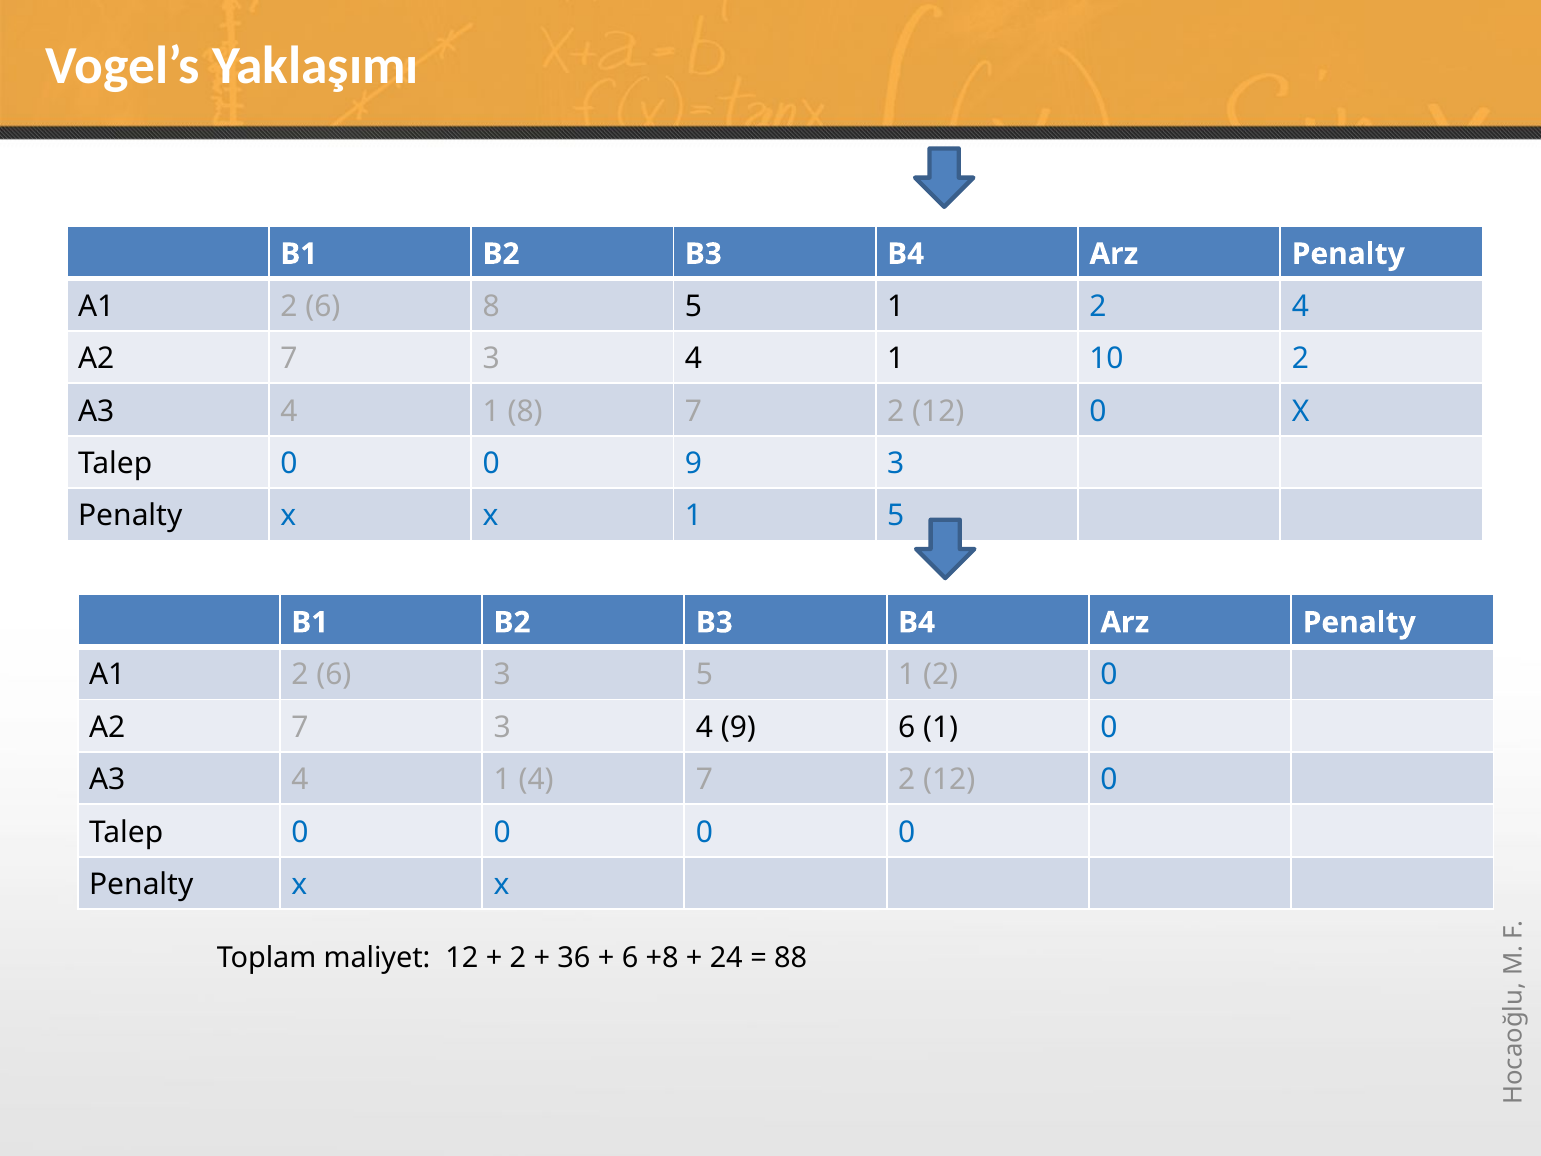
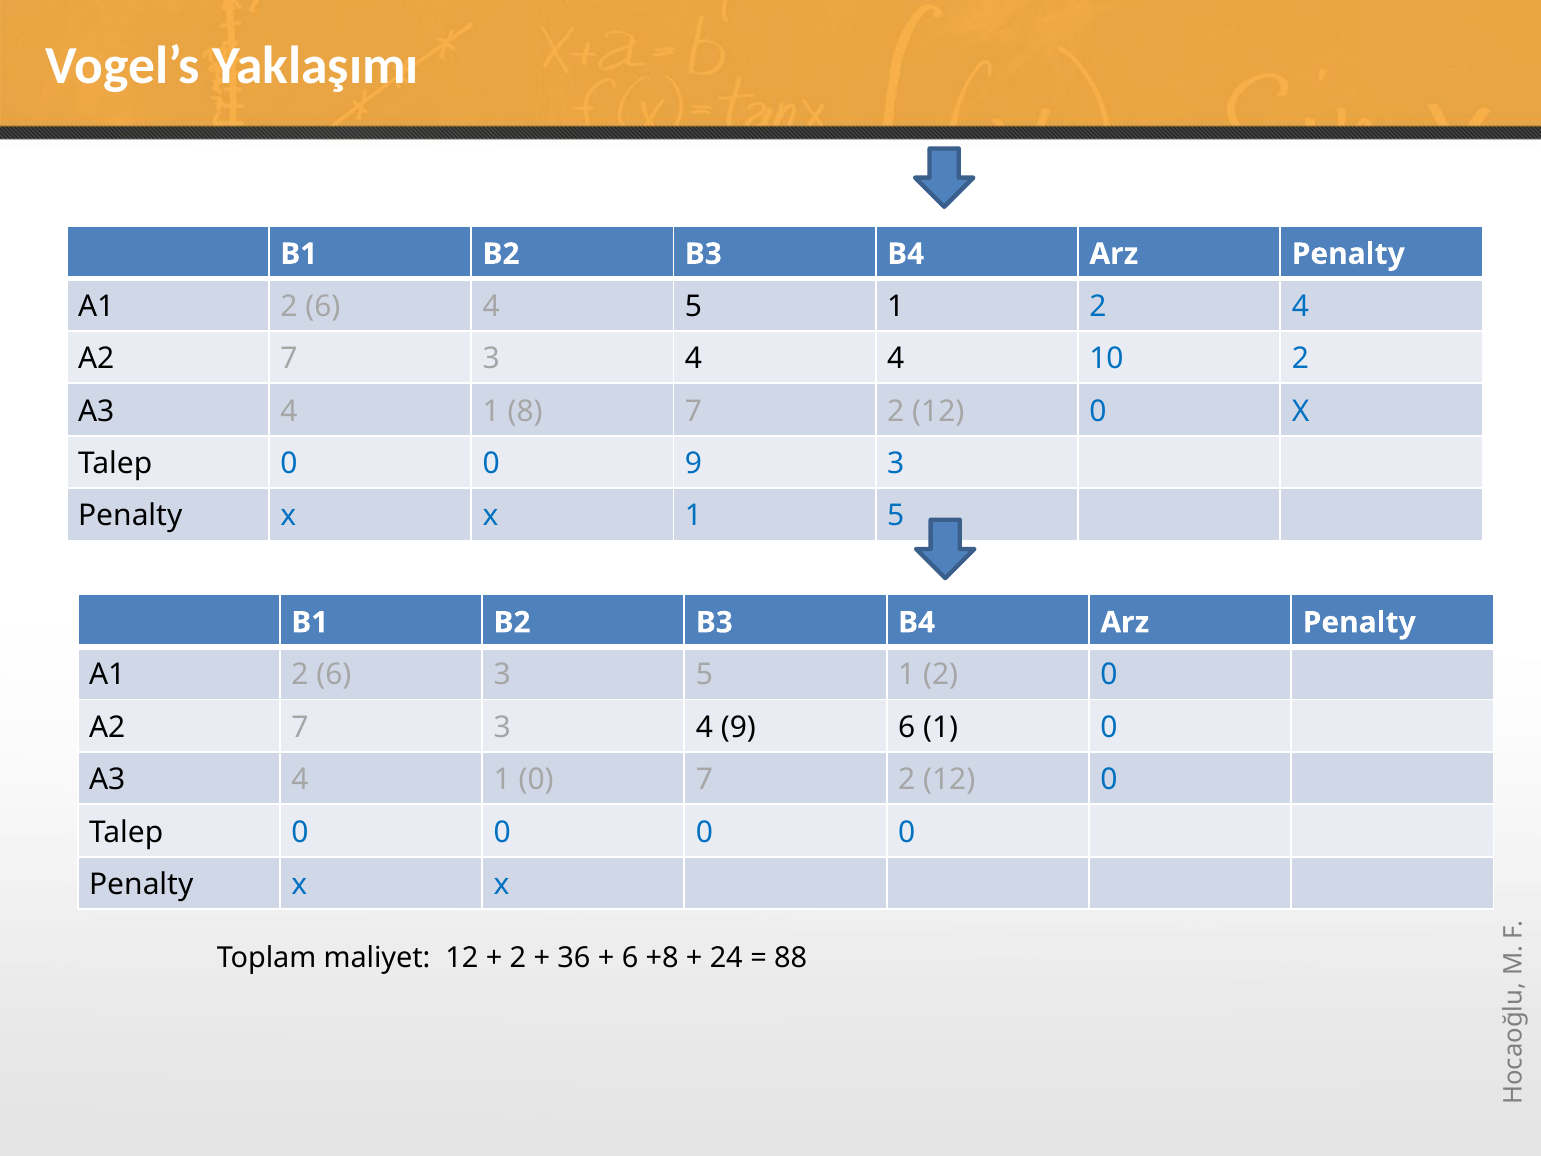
6 8: 8 -> 4
3 4 1: 1 -> 4
4 1 4: 4 -> 0
